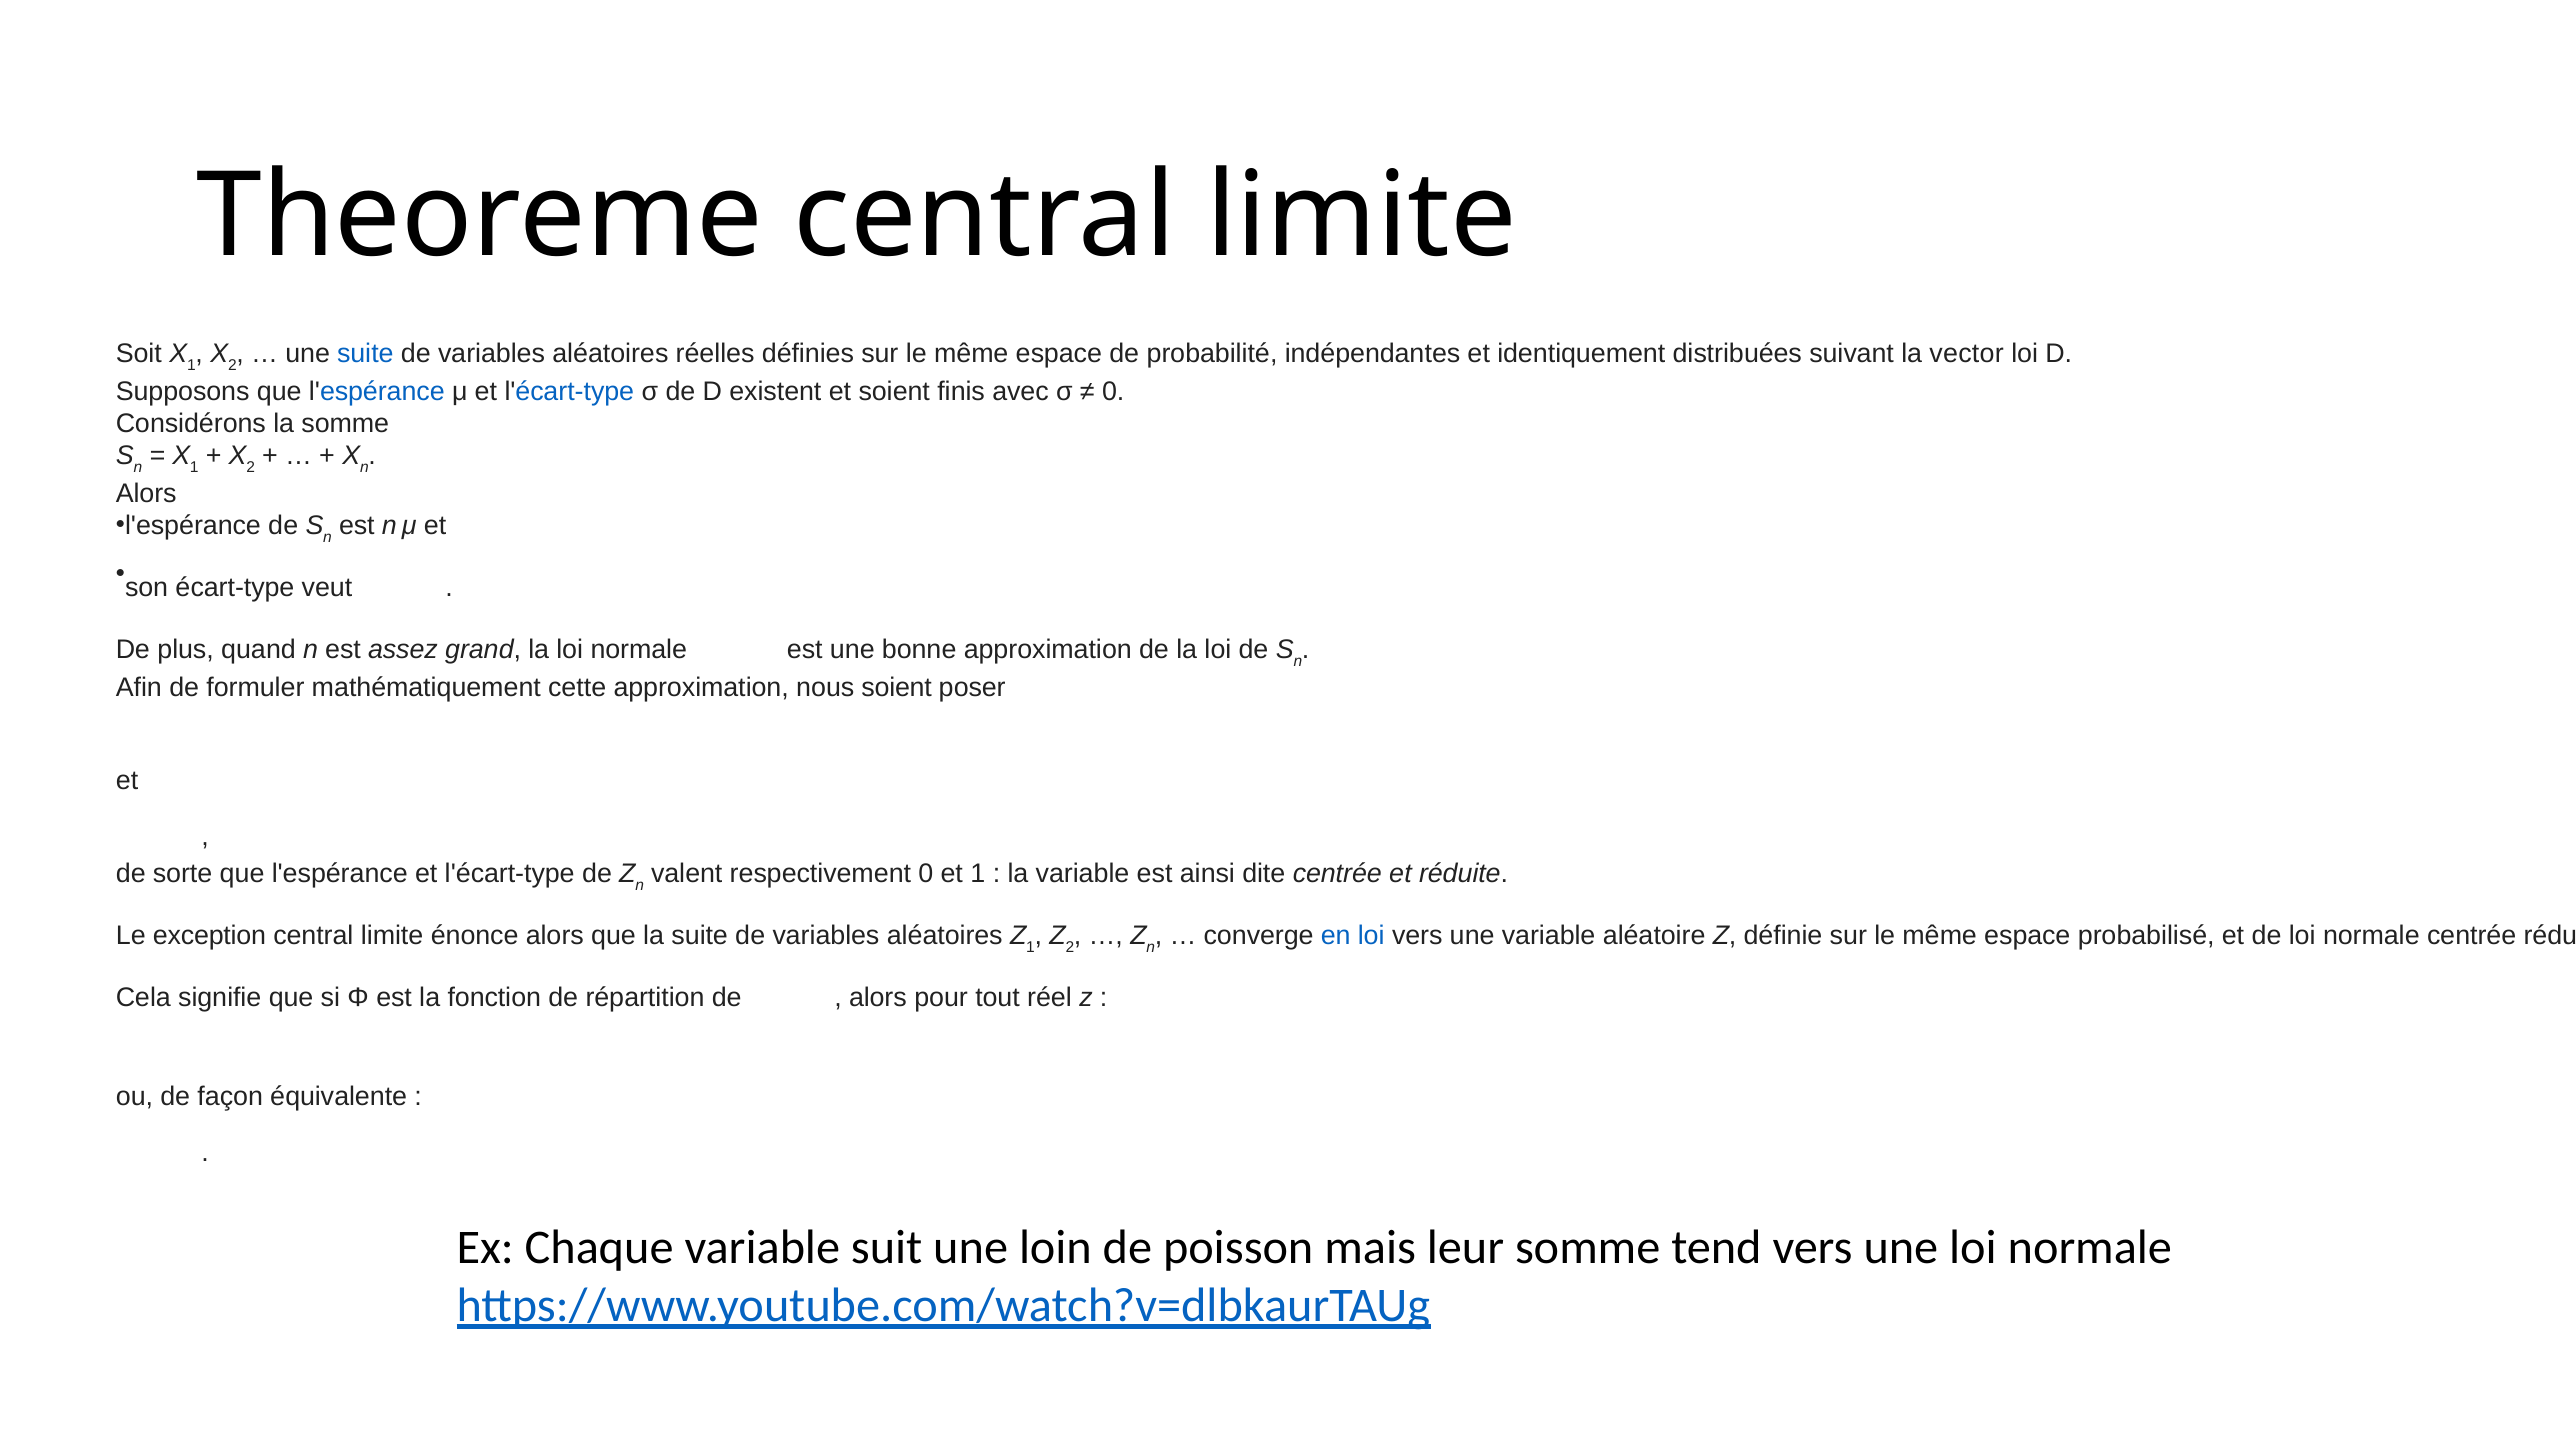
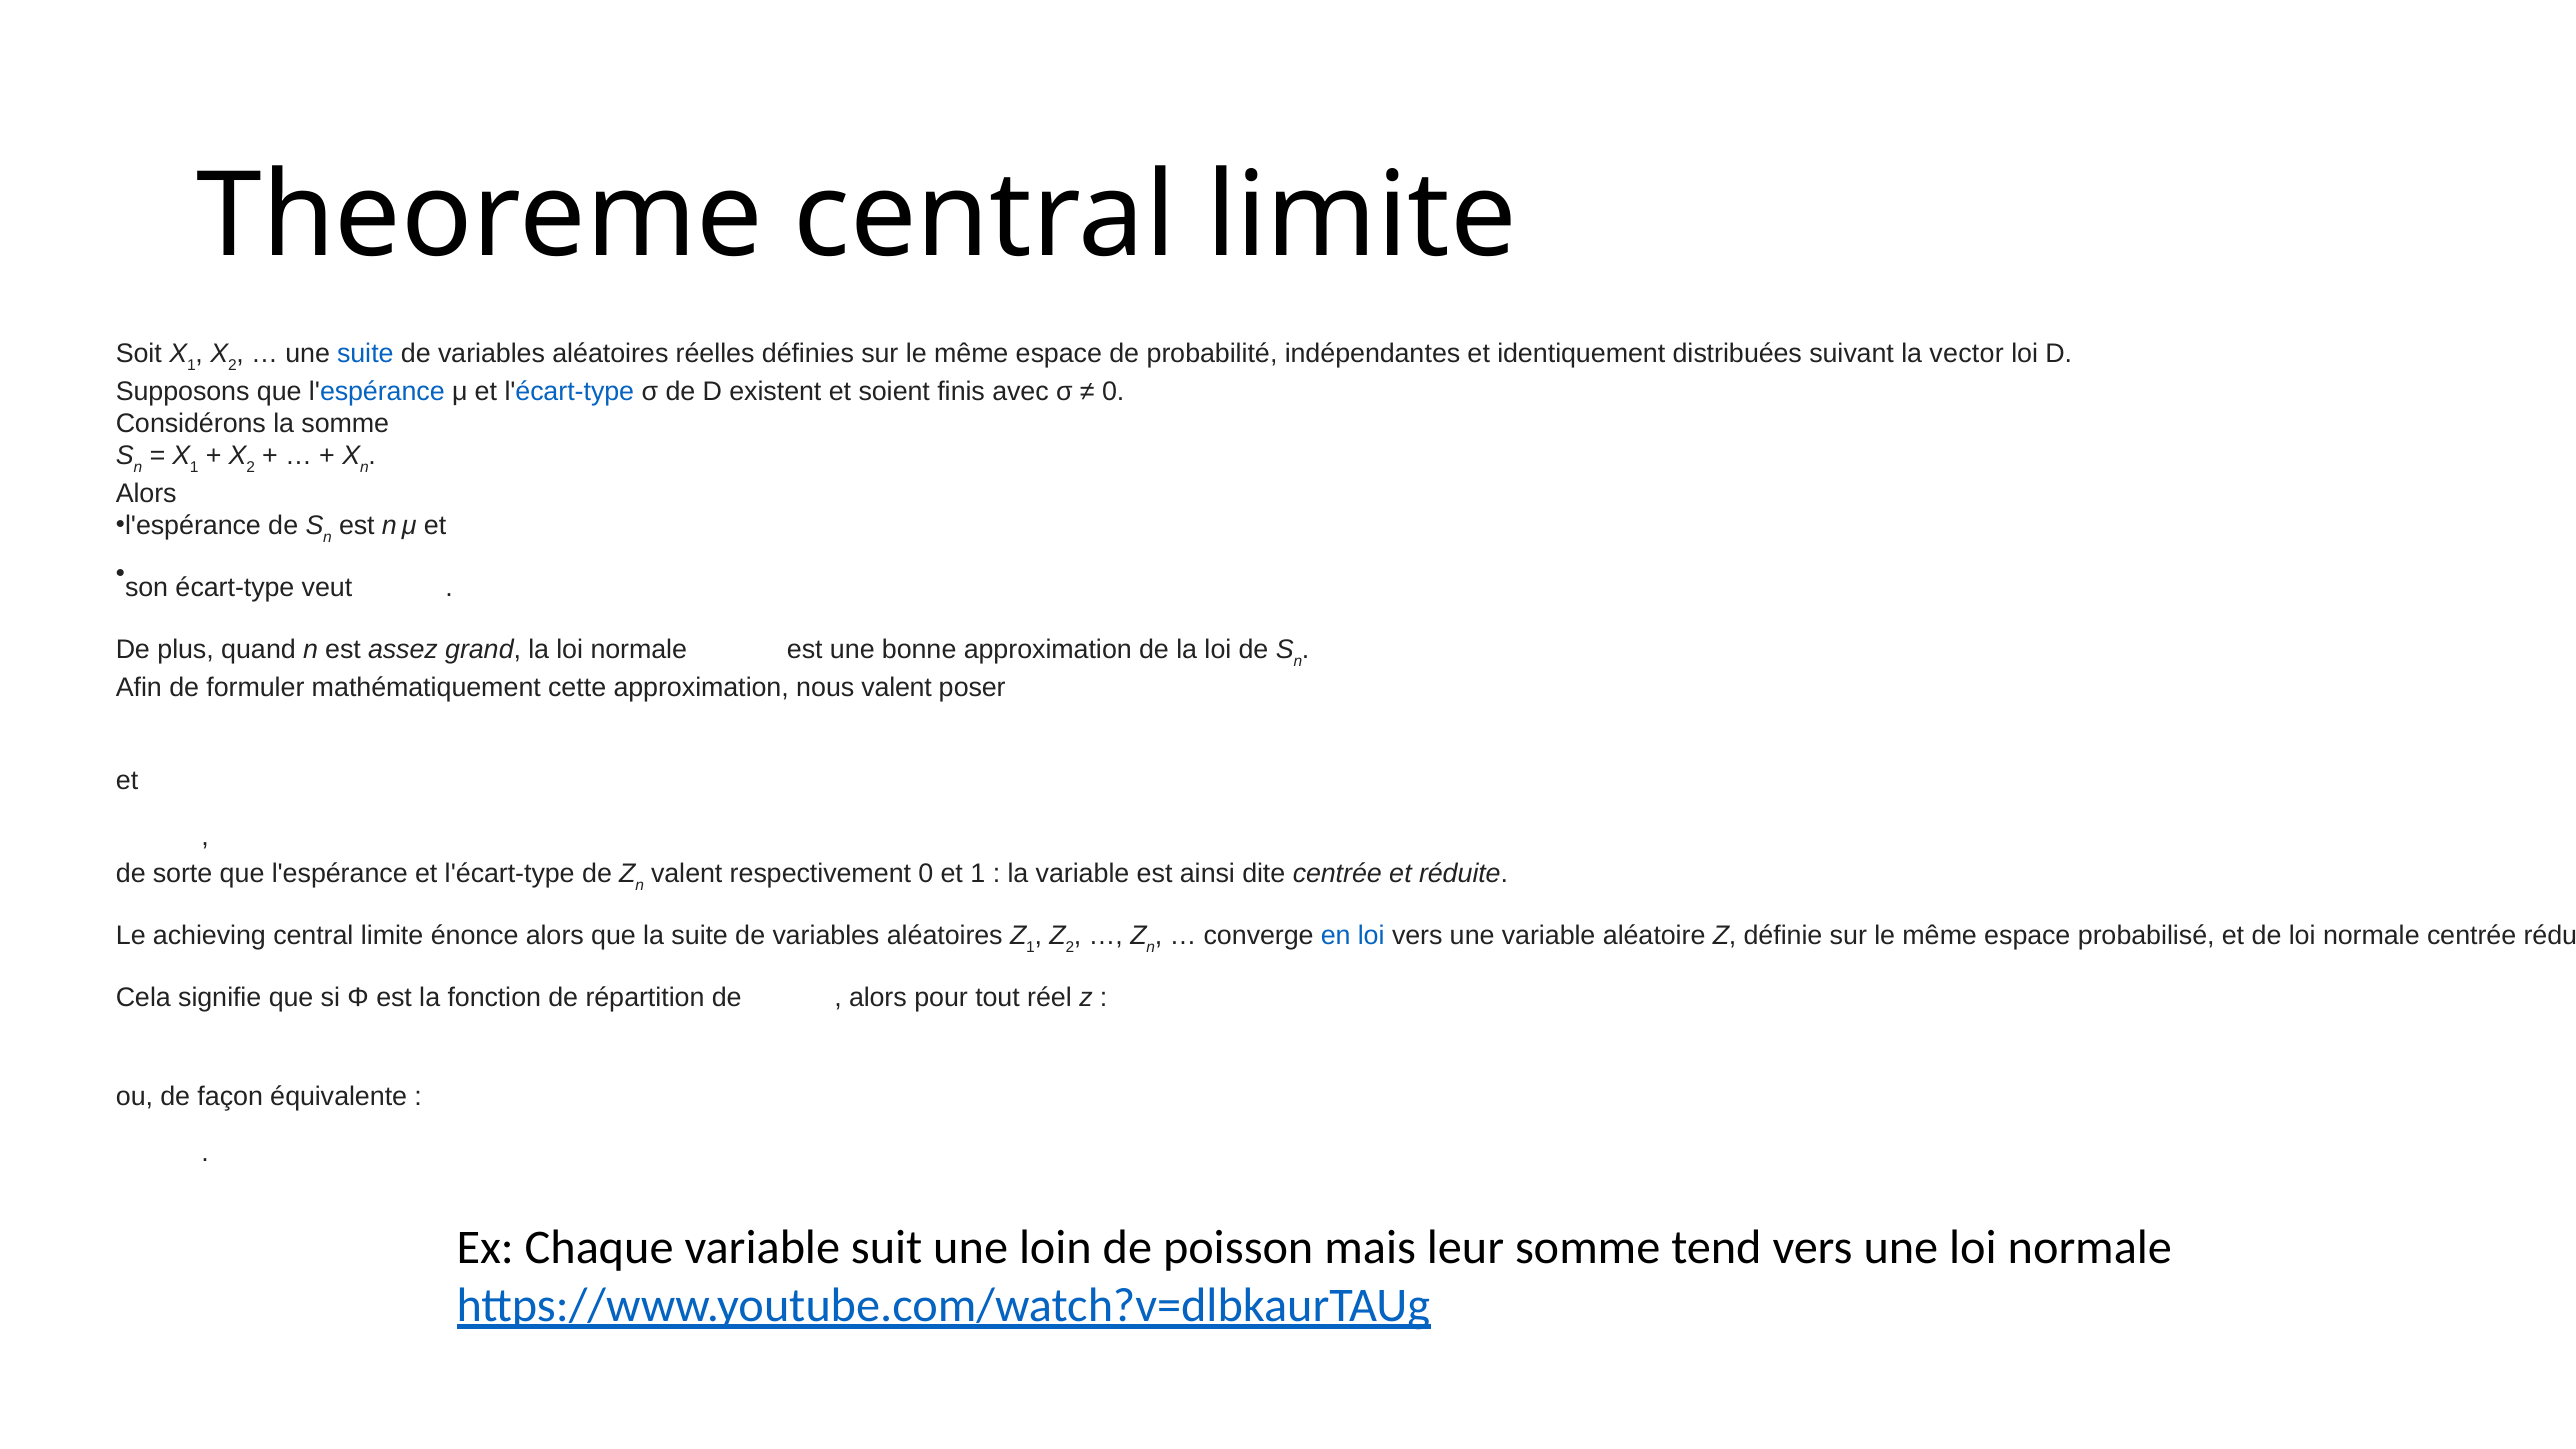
nous soient: soient -> valent
exception: exception -> achieving
